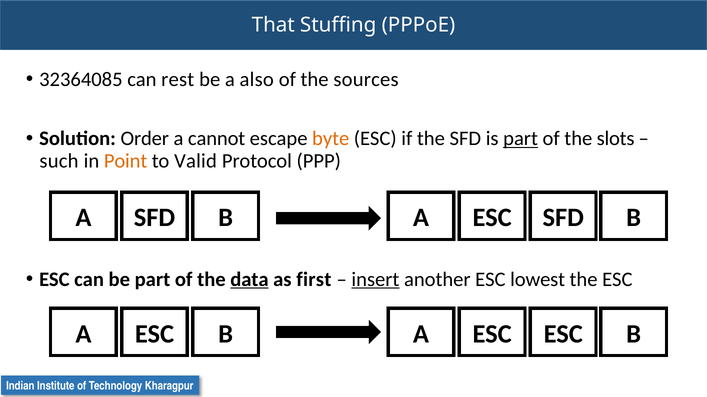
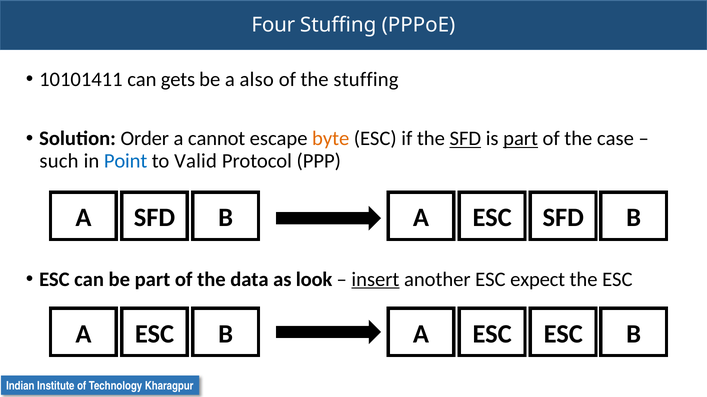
That: That -> Four
32364085: 32364085 -> 10101411
rest: rest -> gets
the sources: sources -> stuffing
SFD at (465, 139) underline: none -> present
slots: slots -> case
Point colour: orange -> blue
data underline: present -> none
first: first -> look
lowest: lowest -> expect
